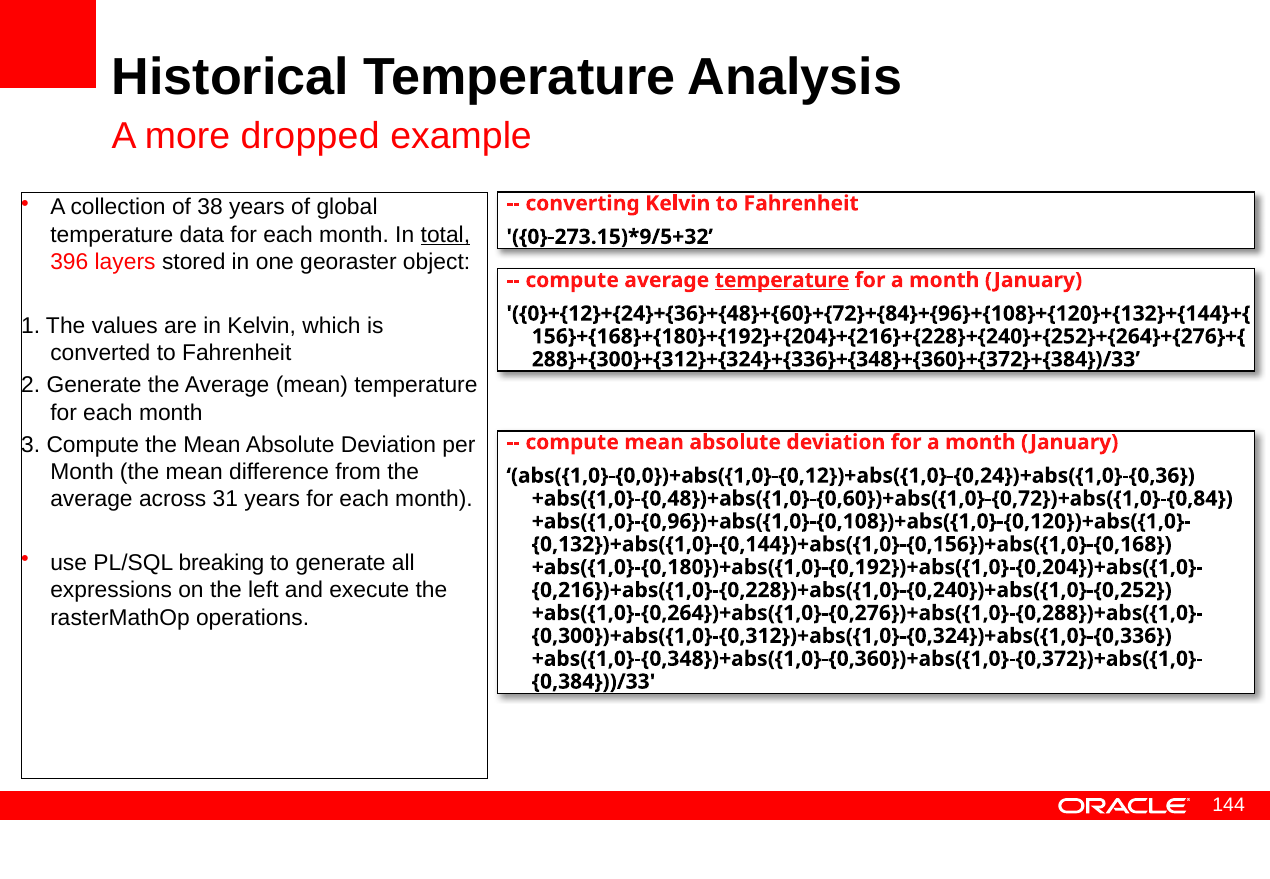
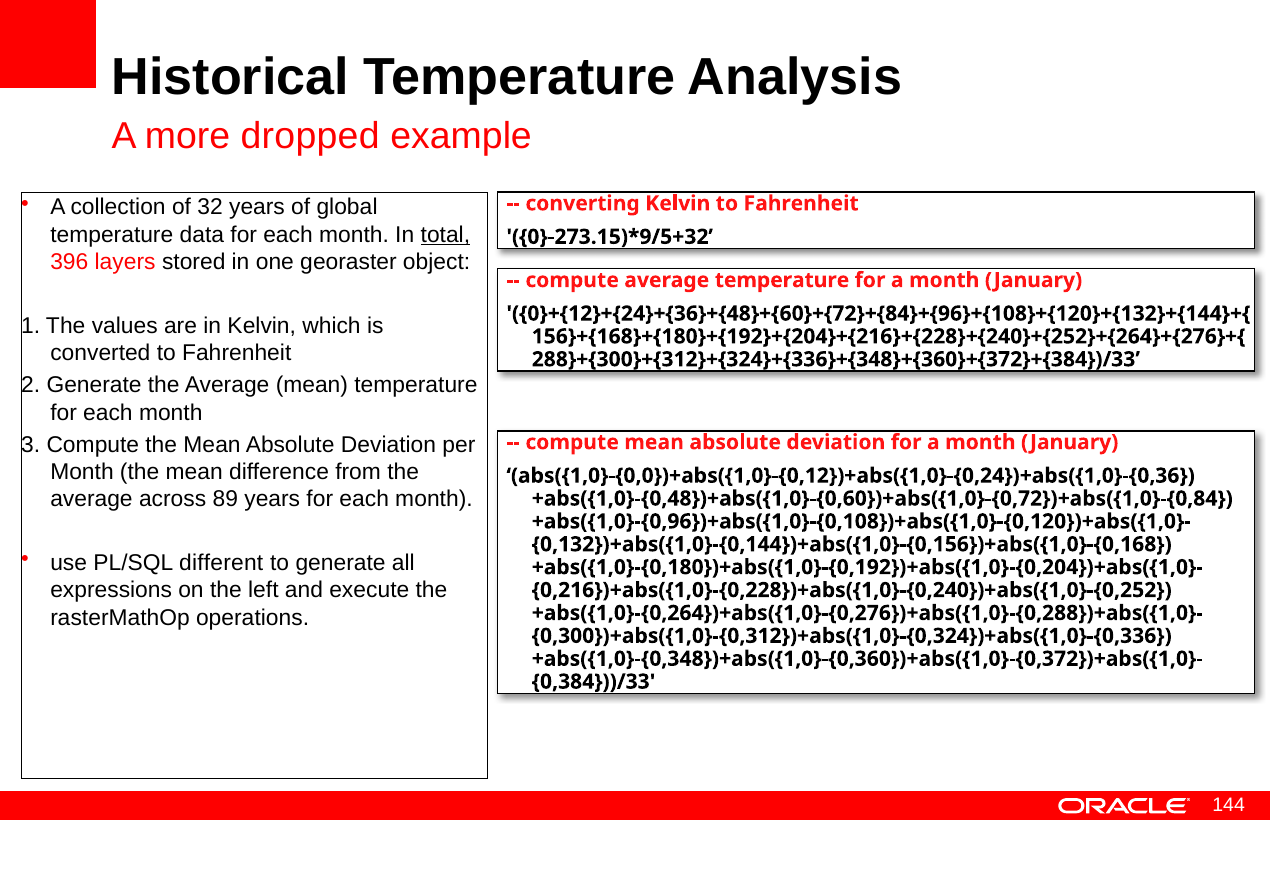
38: 38 -> 32
temperature at (782, 280) underline: present -> none
31: 31 -> 89
breaking: breaking -> different
